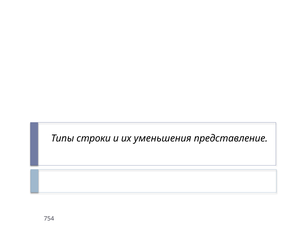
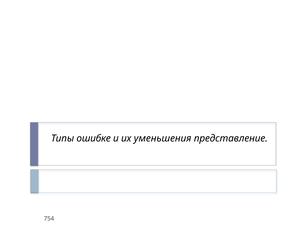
строки: строки -> ошибке
